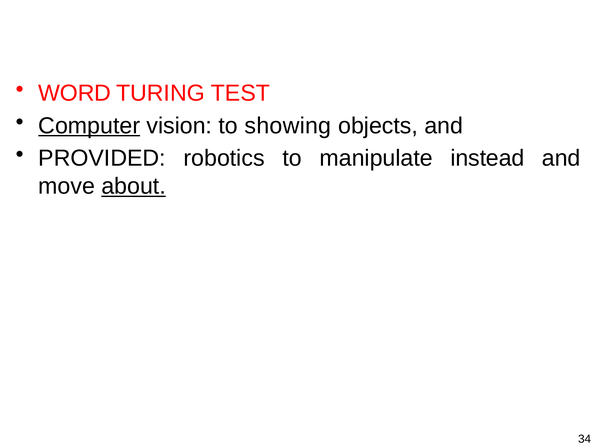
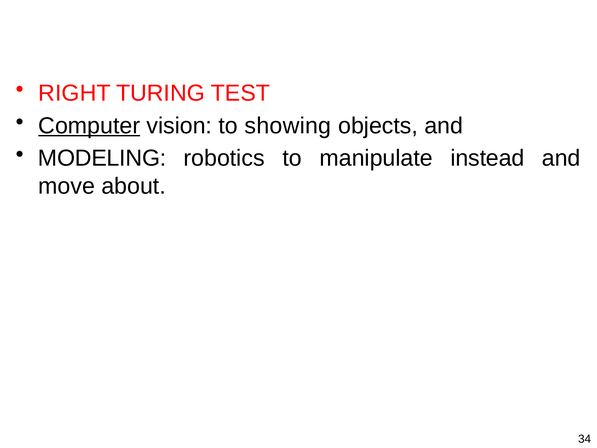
WORD: WORD -> RIGHT
PROVIDED: PROVIDED -> MODELING
about underline: present -> none
